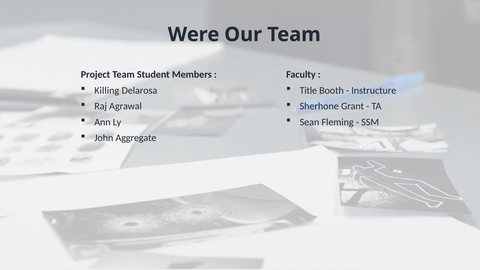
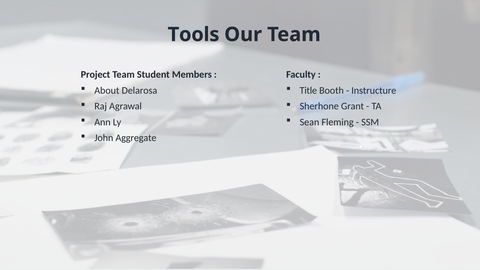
Were: Were -> Tools
Killing: Killing -> About
